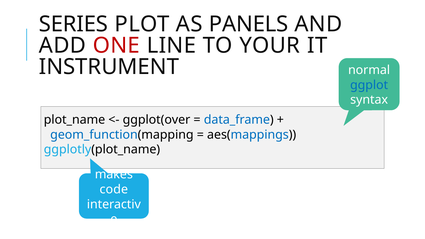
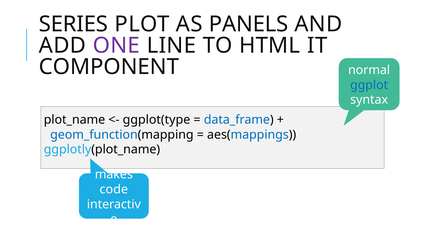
ONE colour: red -> purple
YOUR: YOUR -> HTML
INSTRUMENT: INSTRUMENT -> COMPONENT
ggplot(over: ggplot(over -> ggplot(type
